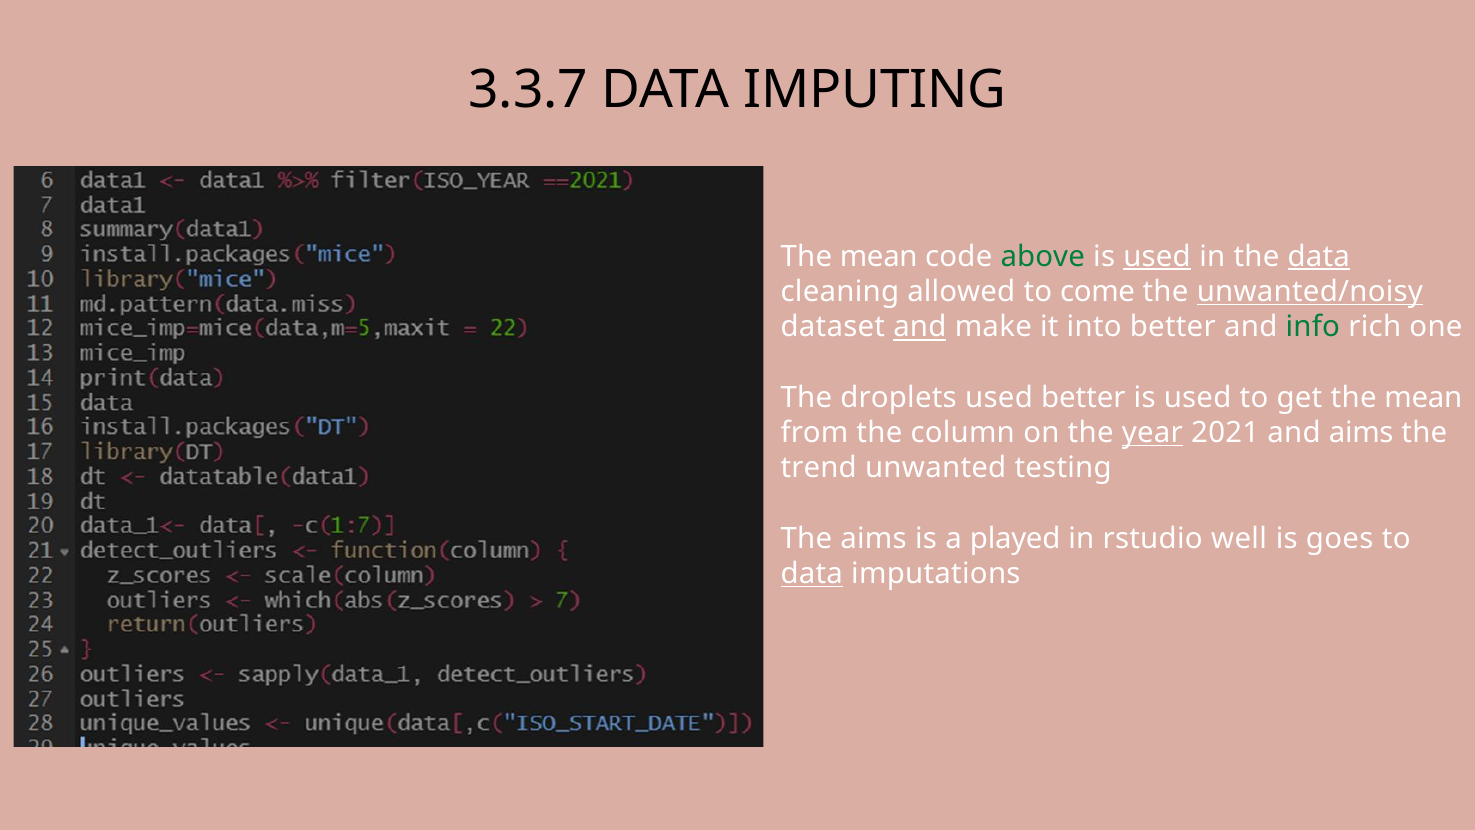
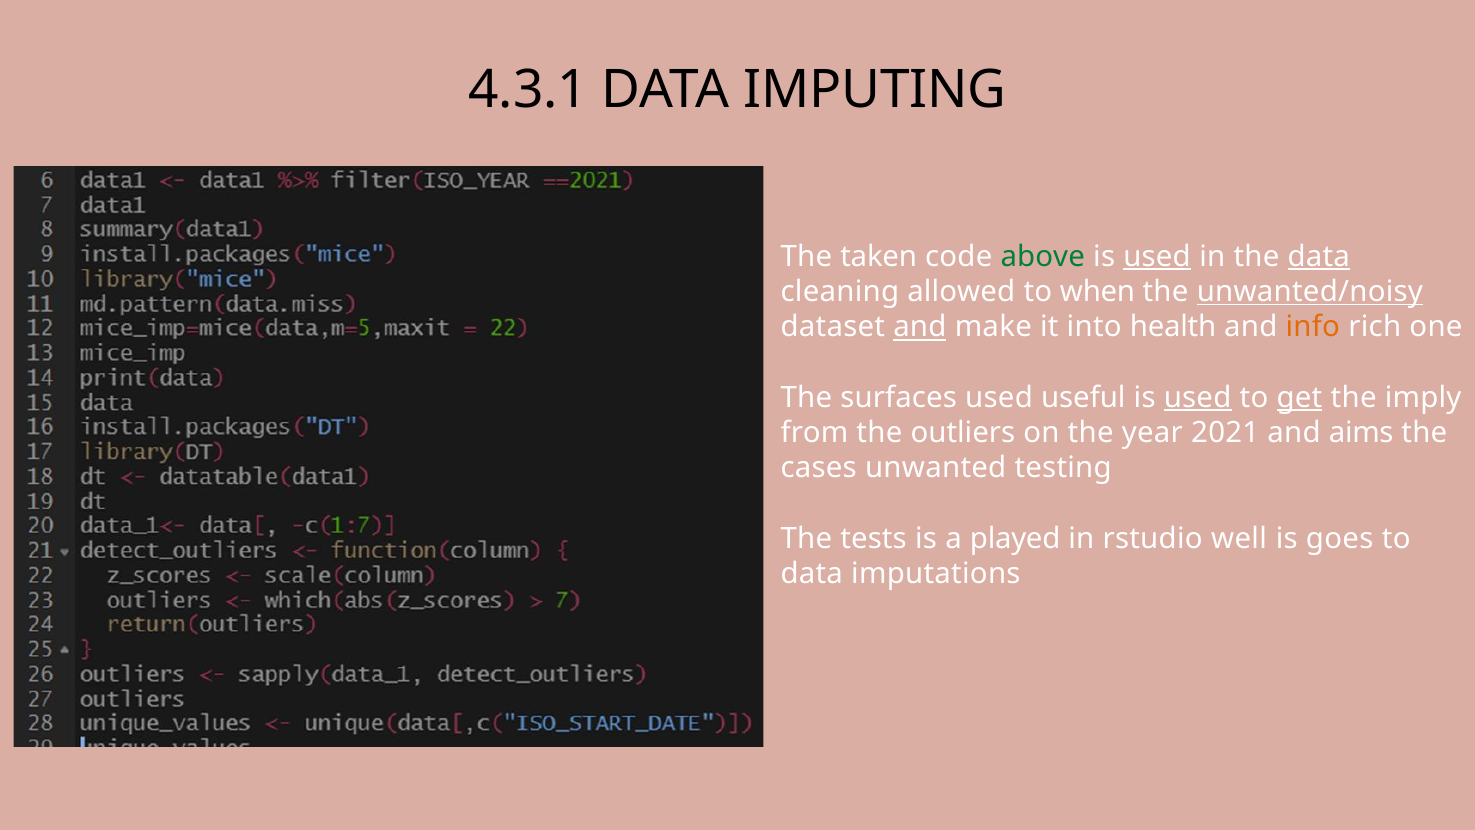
3.3.7: 3.3.7 -> 4.3.1
mean at (879, 257): mean -> taken
come: come -> when
into better: better -> health
info colour: green -> orange
droplets: droplets -> surfaces
used better: better -> useful
used at (1198, 397) underline: none -> present
get underline: none -> present
mean at (1423, 397): mean -> imply
column: column -> outliers
year underline: present -> none
trend: trend -> cases
The aims: aims -> tests
data at (812, 574) underline: present -> none
